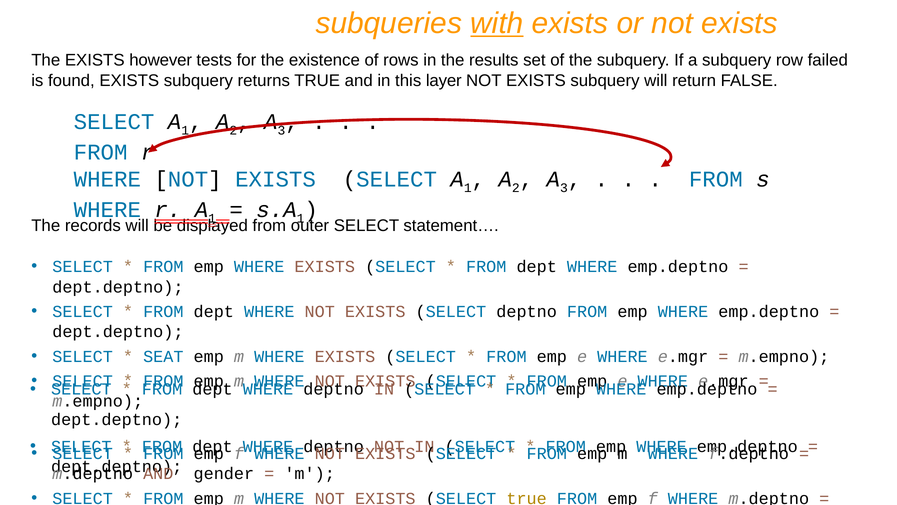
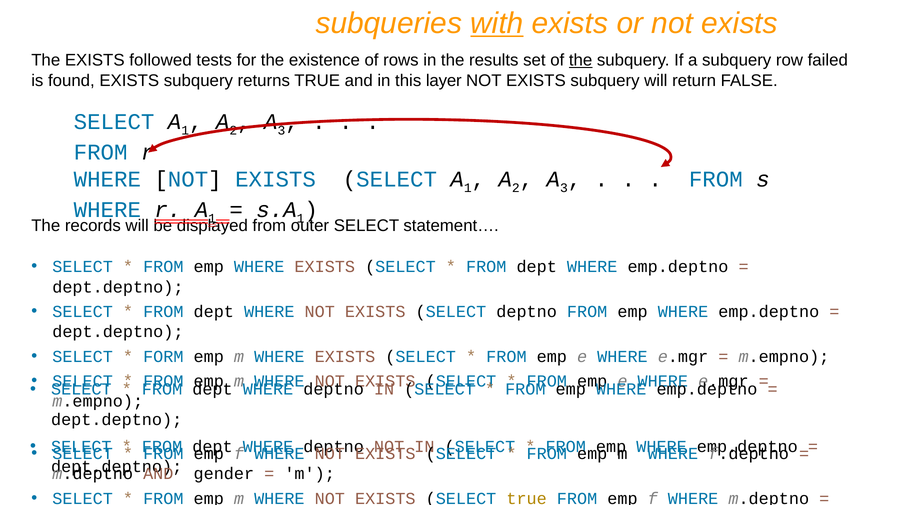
however: however -> followed
the at (581, 60) underline: none -> present
SEAT: SEAT -> FORM
